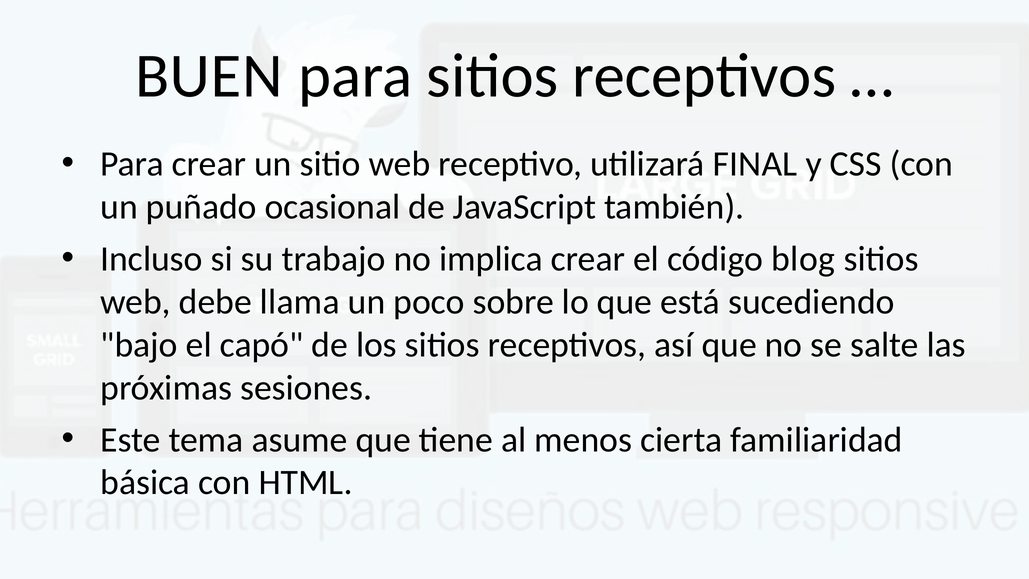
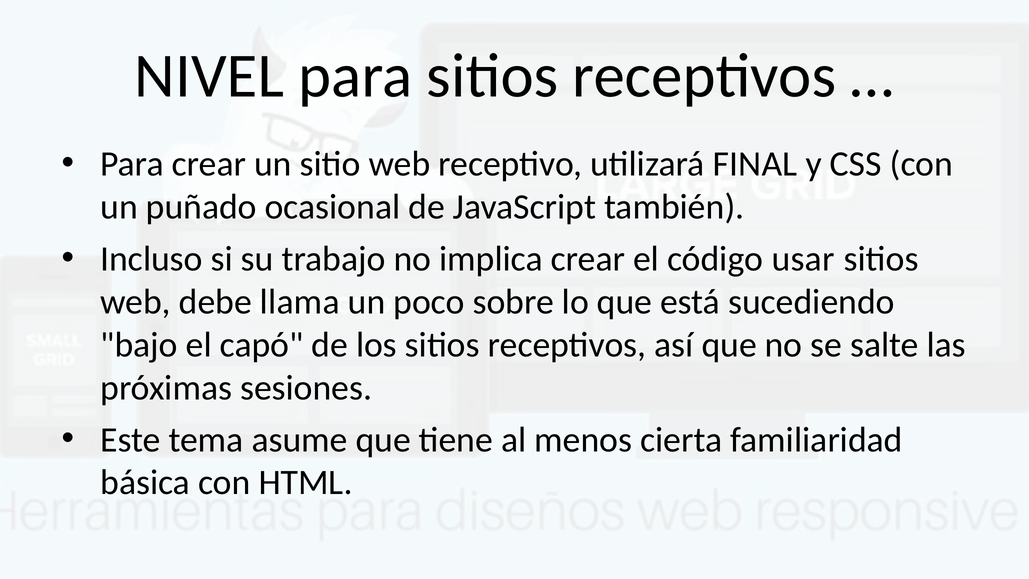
BUEN: BUEN -> NIVEL
blog: blog -> usar
